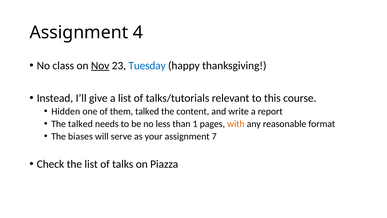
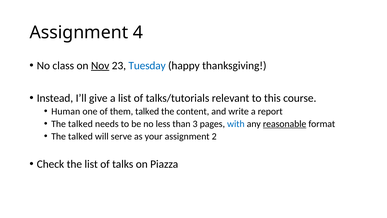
Hidden: Hidden -> Human
1: 1 -> 3
with colour: orange -> blue
reasonable underline: none -> present
biases at (80, 136): biases -> talked
7: 7 -> 2
